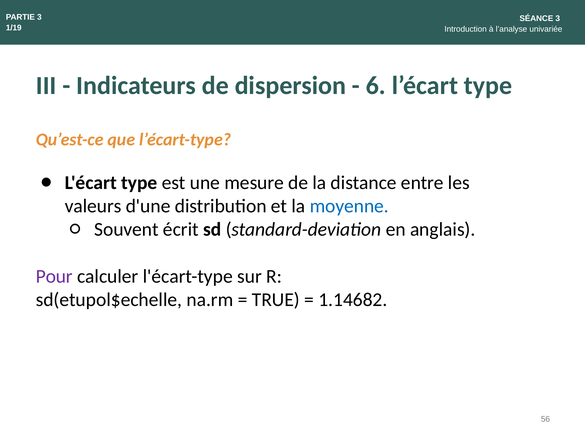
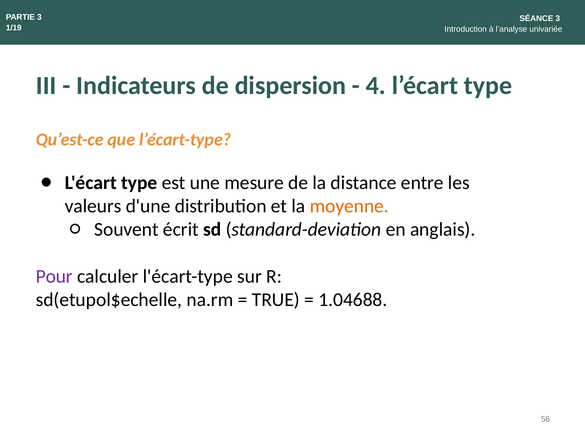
6: 6 -> 4
moyenne colour: blue -> orange
1.14682: 1.14682 -> 1.04688
